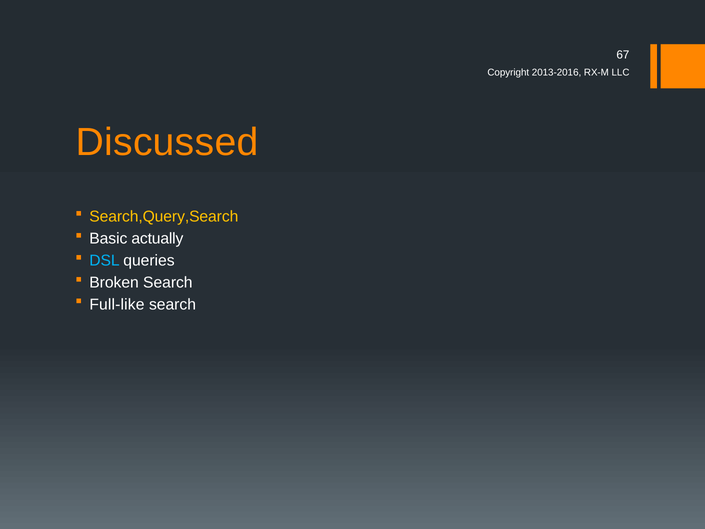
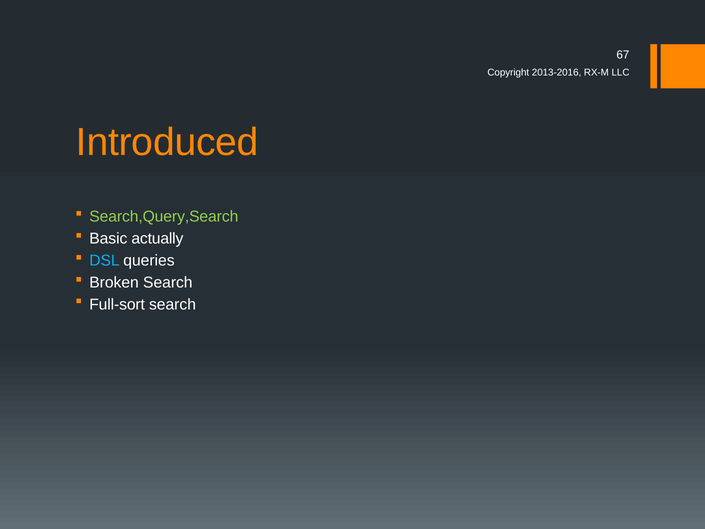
Discussed: Discussed -> Introduced
Search,Query,Search colour: yellow -> light green
Full-like: Full-like -> Full-sort
